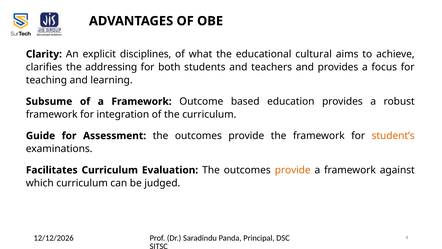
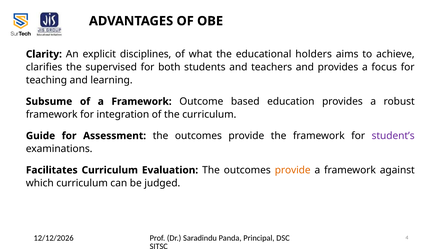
cultural: cultural -> holders
addressing: addressing -> supervised
student’s colour: orange -> purple
